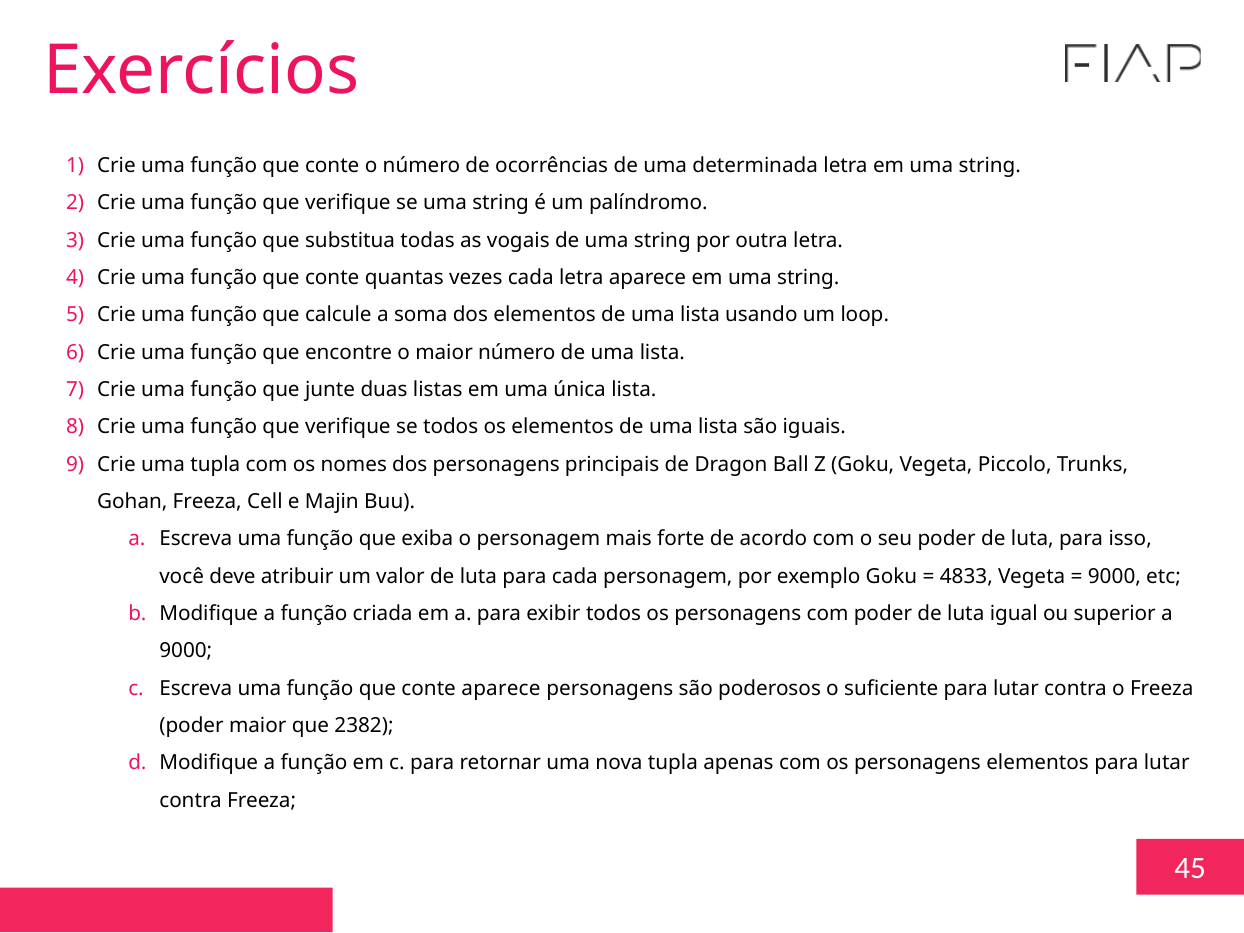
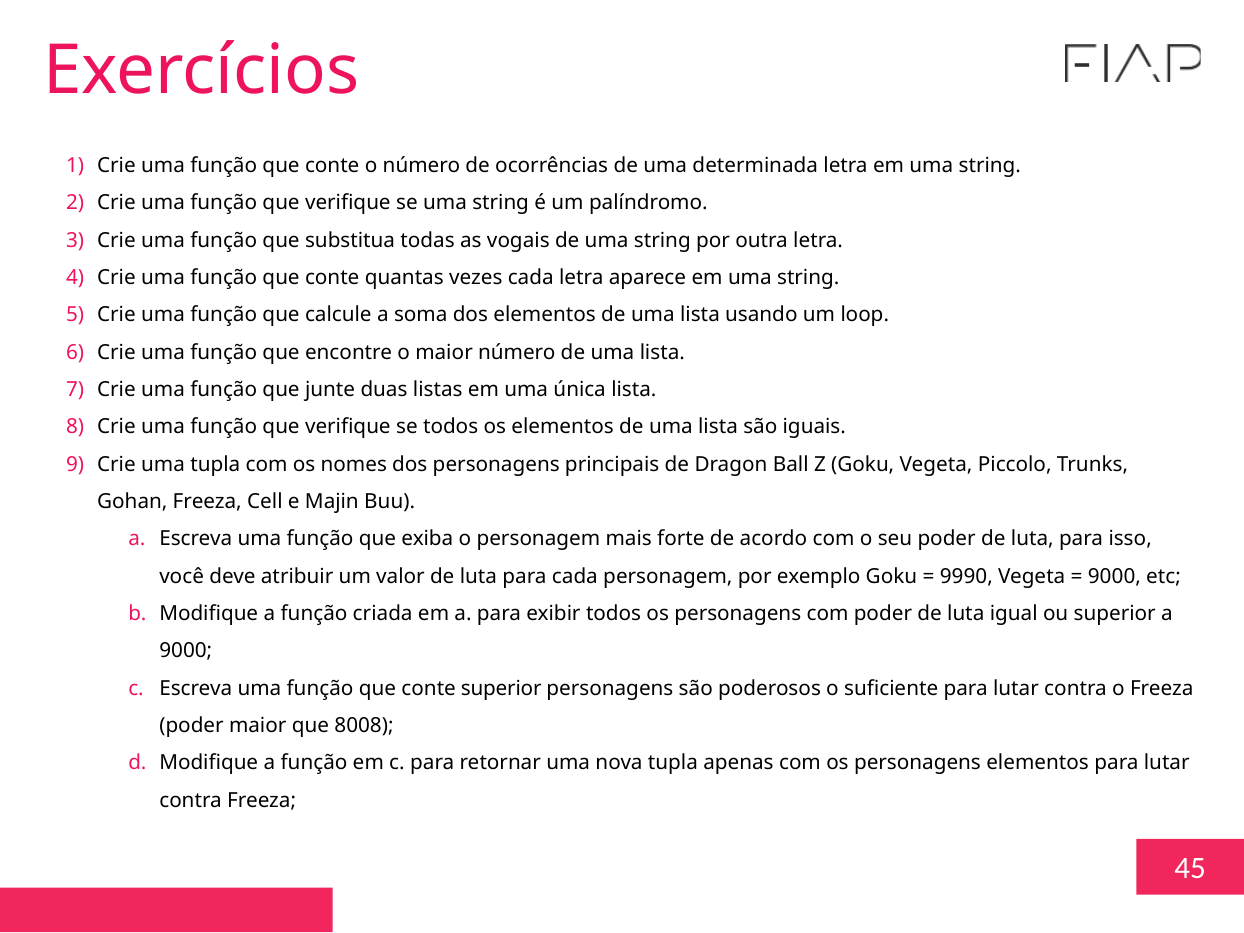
4833: 4833 -> 9990
conte aparece: aparece -> superior
2382: 2382 -> 8008
